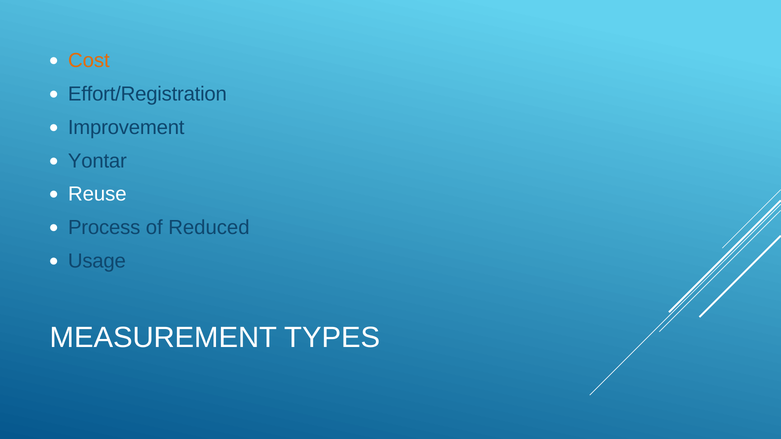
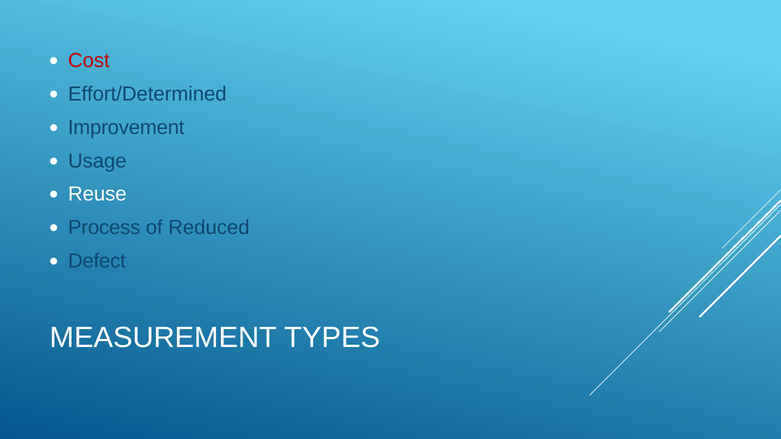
Cost colour: orange -> red
Effort/Registration: Effort/Registration -> Effort/Determined
Yontar: Yontar -> Usage
Usage: Usage -> Defect
